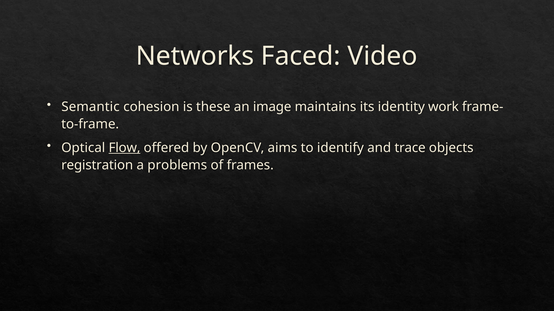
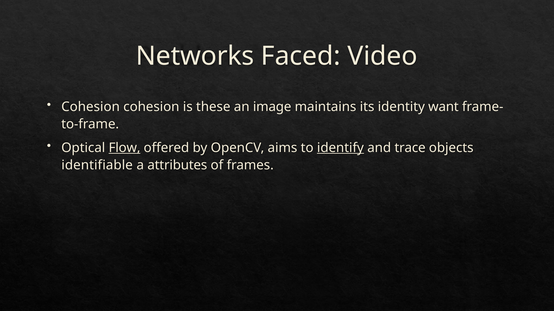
Semantic at (91, 107): Semantic -> Cohesion
work: work -> want
identify underline: none -> present
registration: registration -> identifiable
problems: problems -> attributes
